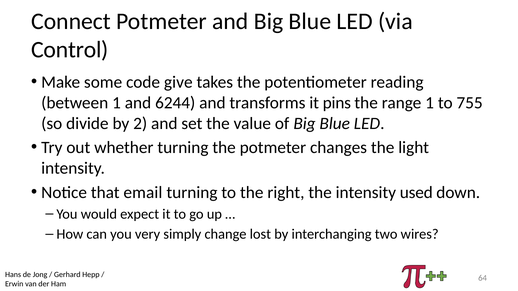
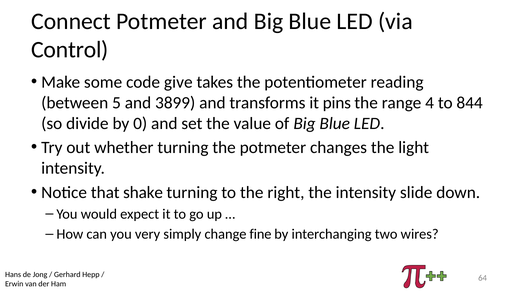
between 1: 1 -> 5
6244: 6244 -> 3899
range 1: 1 -> 4
755: 755 -> 844
2: 2 -> 0
email: email -> shake
used: used -> slide
lost: lost -> fine
